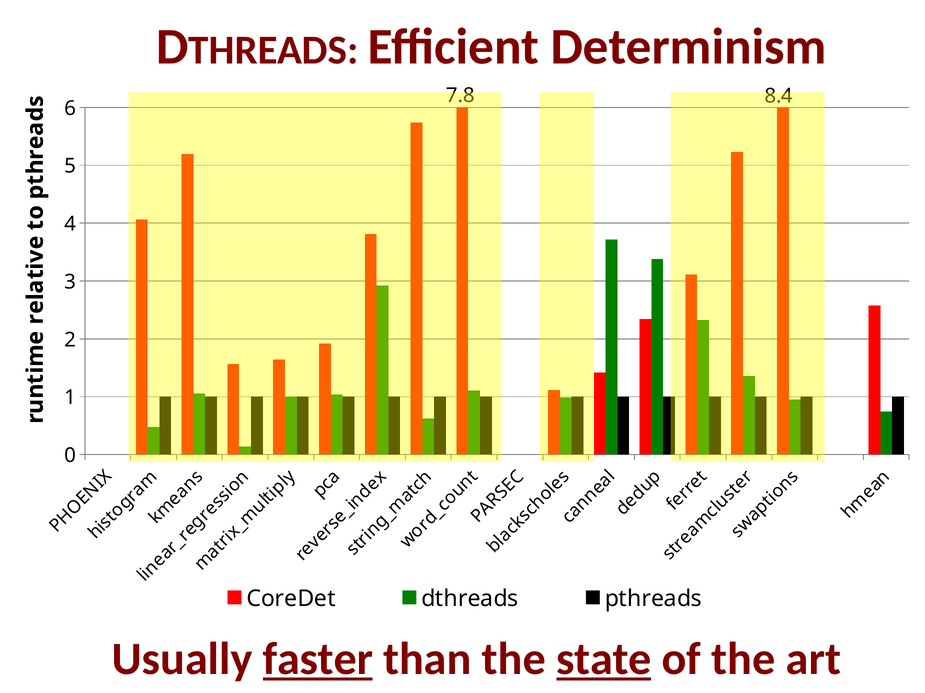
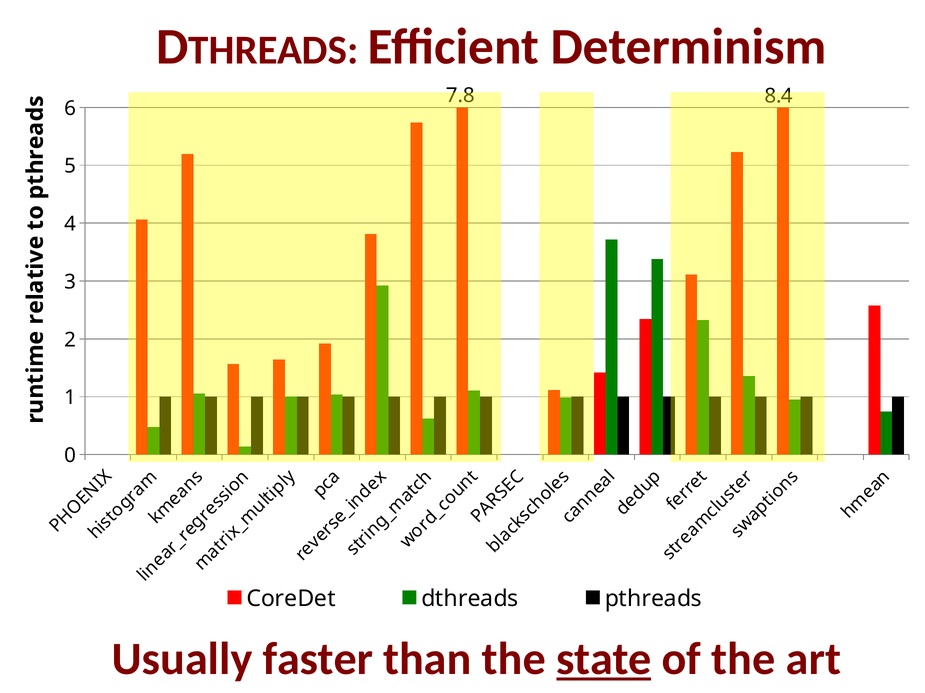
faster underline: present -> none
